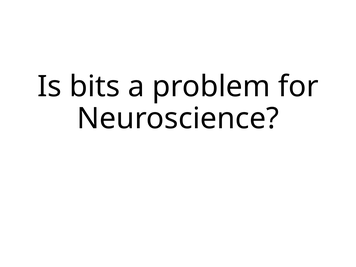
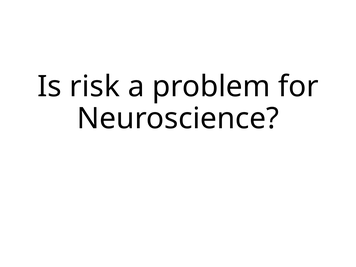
bits: bits -> risk
